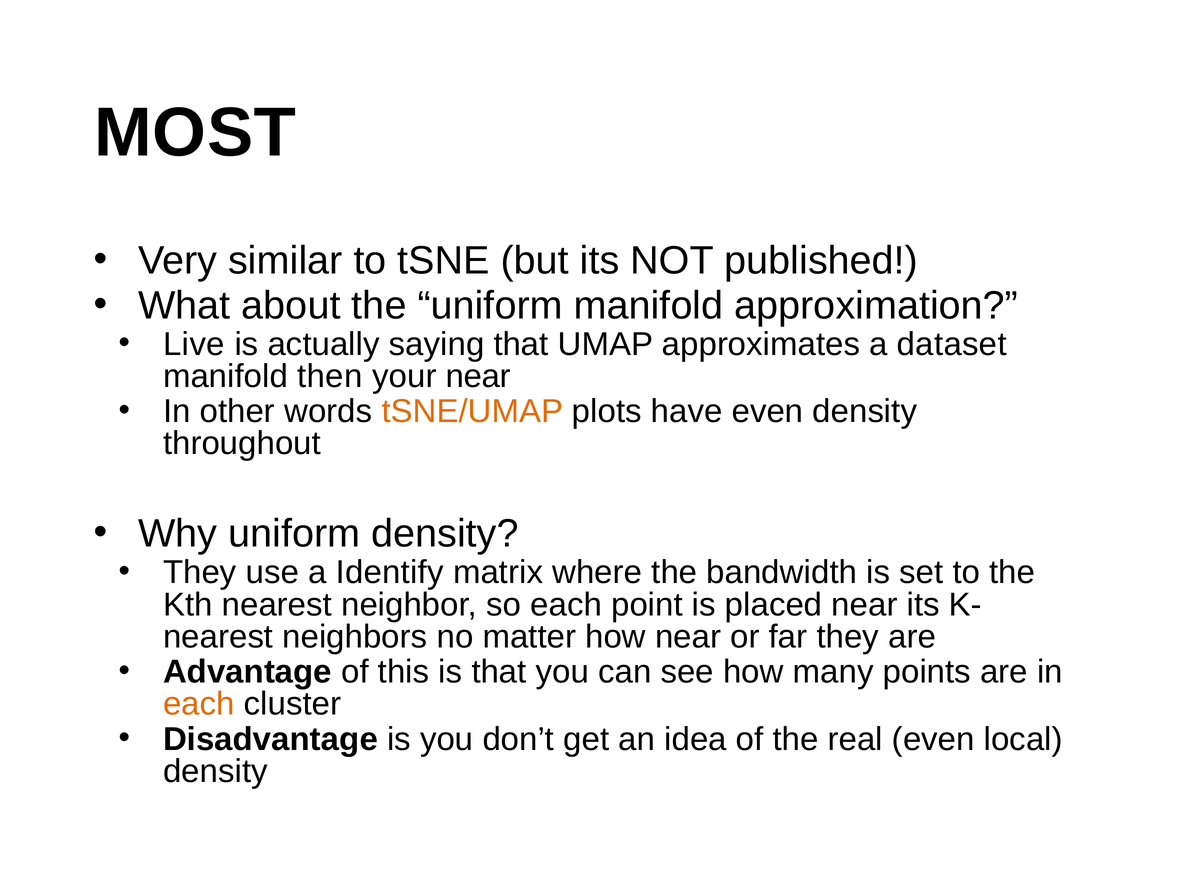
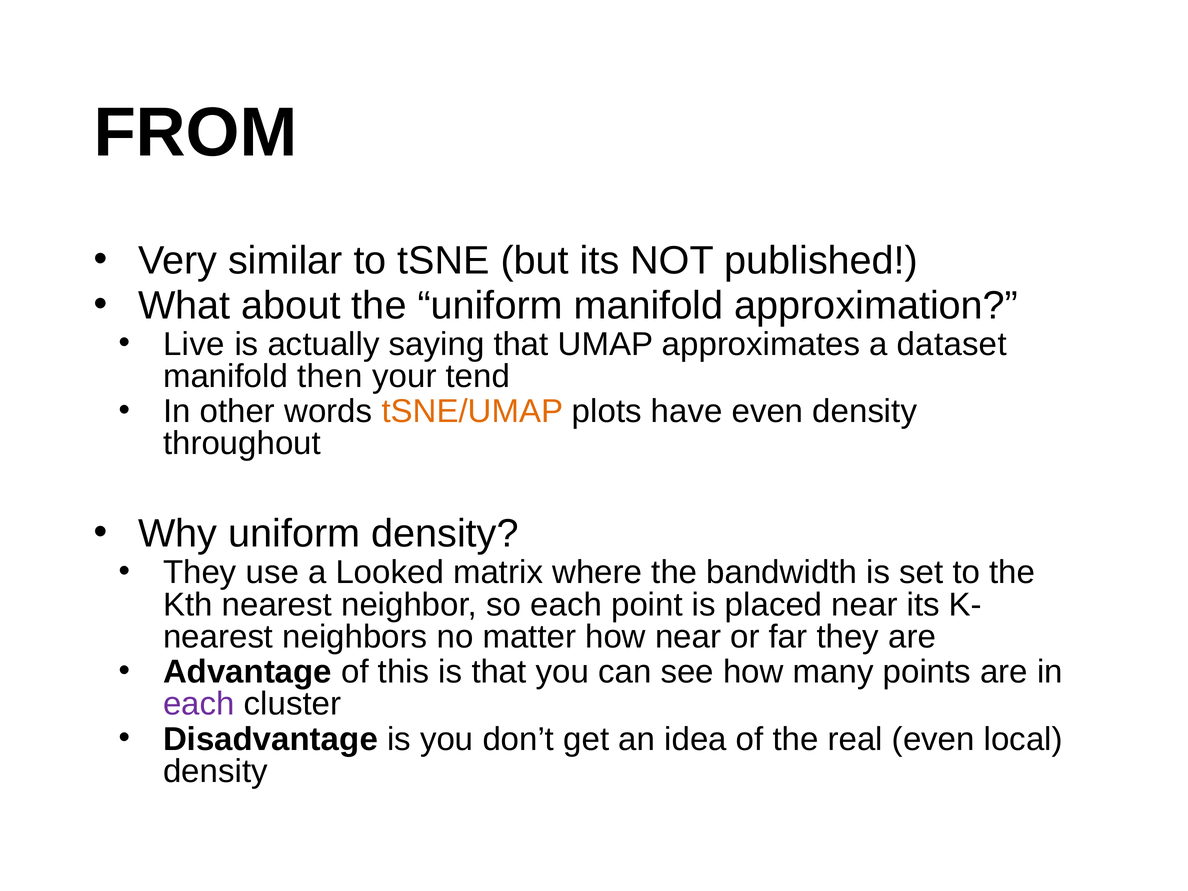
MOST: MOST -> FROM
your near: near -> tend
Identify: Identify -> Looked
each at (199, 704) colour: orange -> purple
